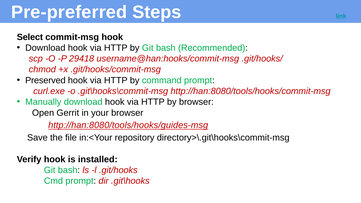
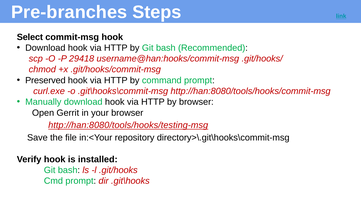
Pre-preferred: Pre-preferred -> Pre-branches
http://han:8080/tools/hooks/guides-msg: http://han:8080/tools/hooks/guides-msg -> http://han:8080/tools/hooks/testing-msg
